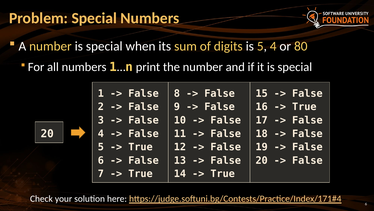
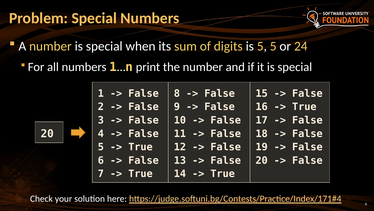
5 4: 4 -> 5
80: 80 -> 24
